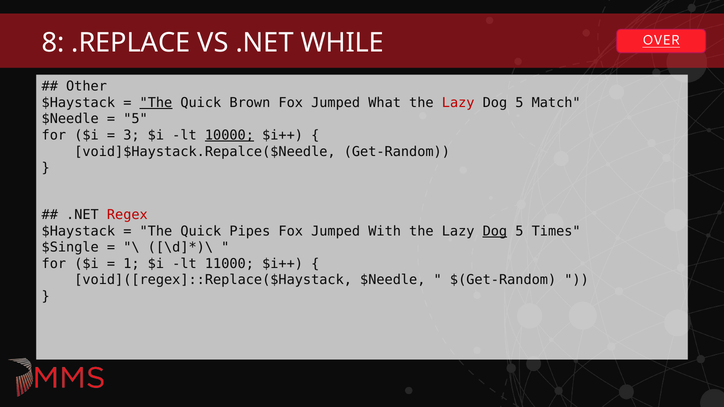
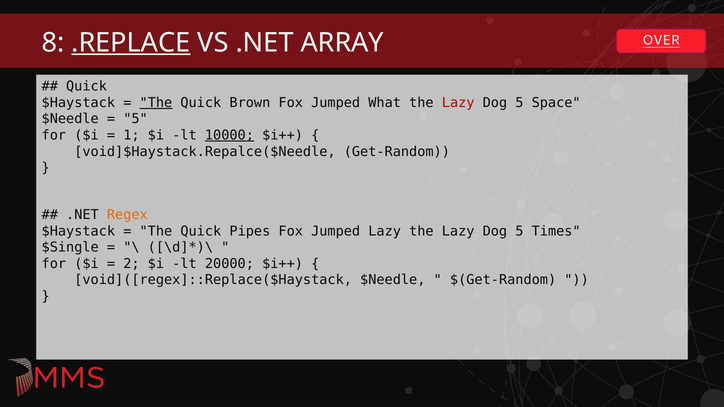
.REPLACE underline: none -> present
WHILE: WHILE -> ARRAY
Other at (86, 86): Other -> Quick
Match: Match -> Space
3: 3 -> 1
Regex colour: red -> orange
Jumped With: With -> Lazy
Dog at (495, 231) underline: present -> none
1: 1 -> 2
11000: 11000 -> 20000
